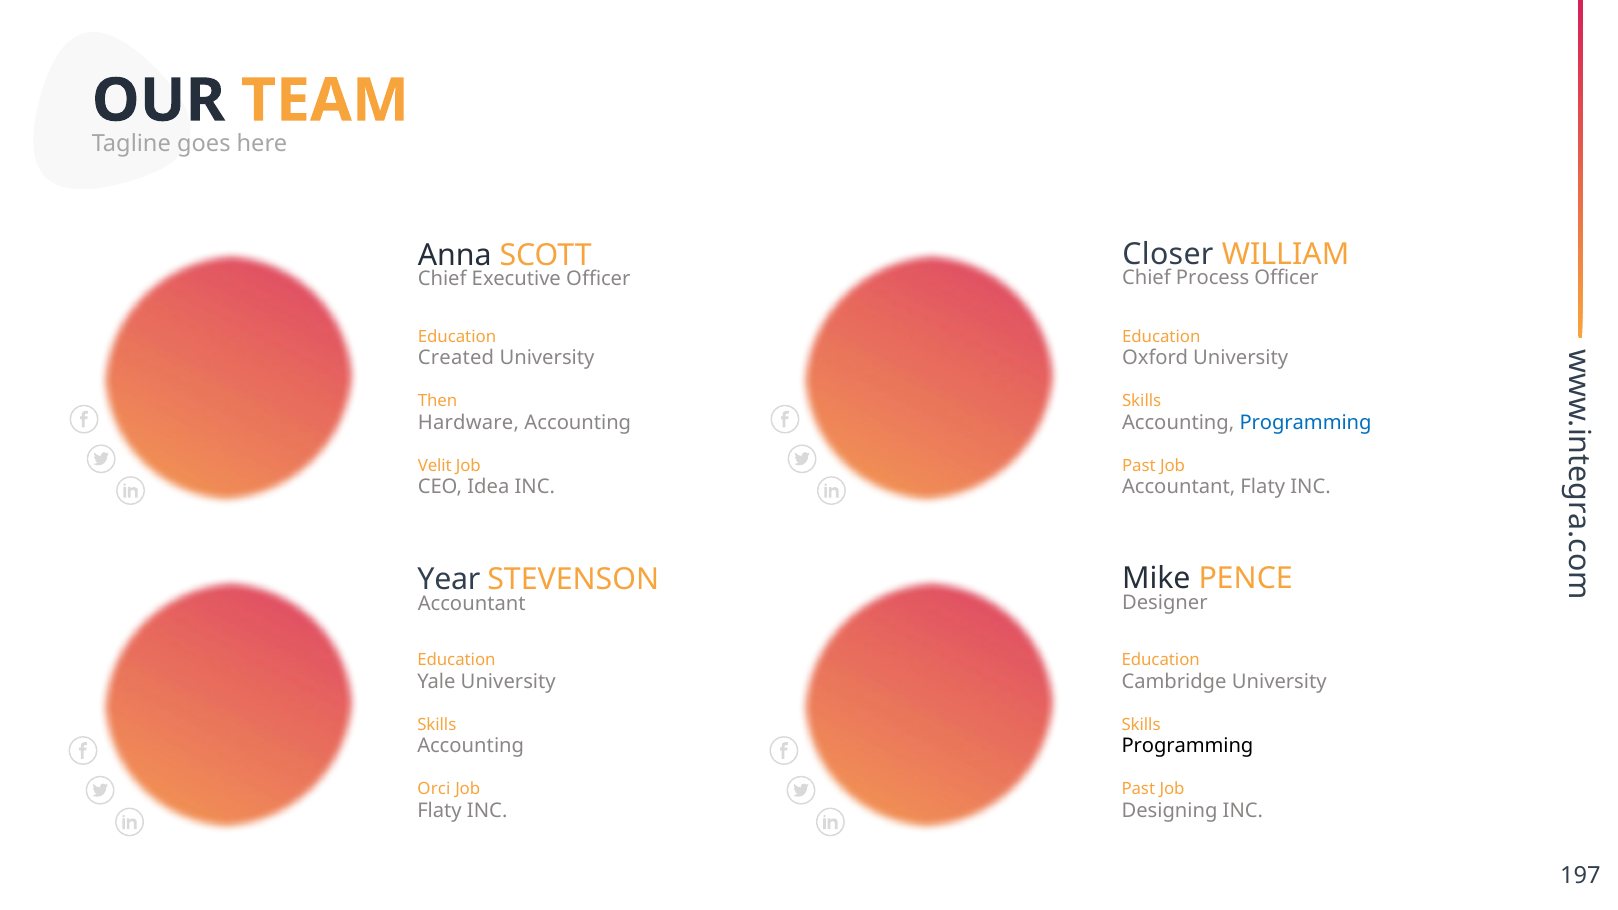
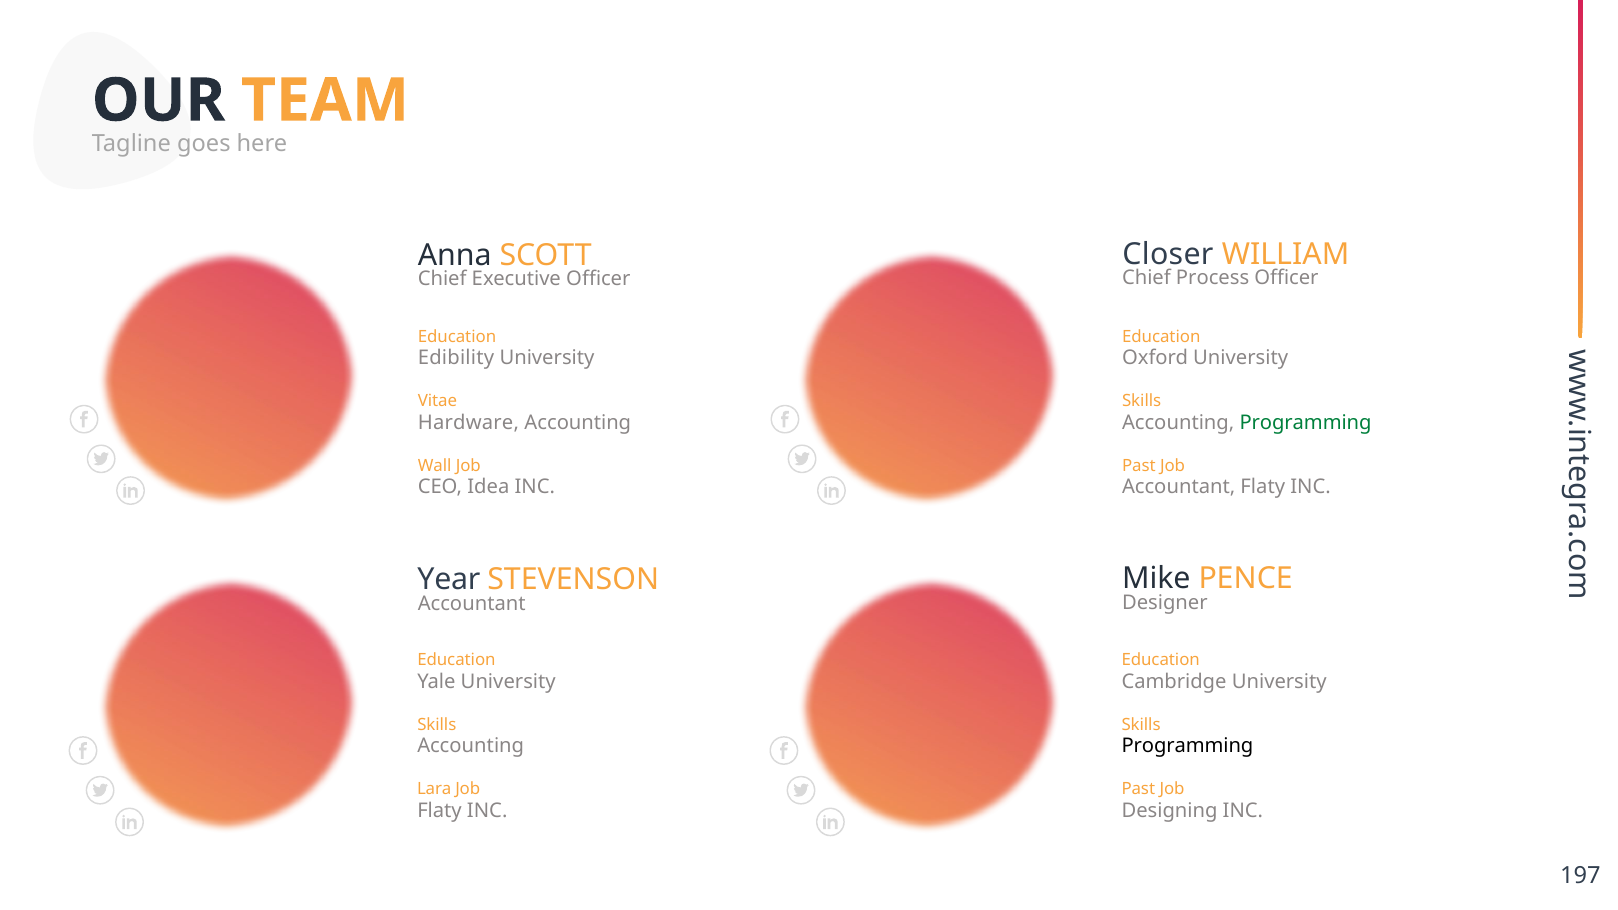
Created: Created -> Edibility
Then: Then -> Vitae
Programming at (1306, 422) colour: blue -> green
Velit: Velit -> Wall
Orci: Orci -> Lara
